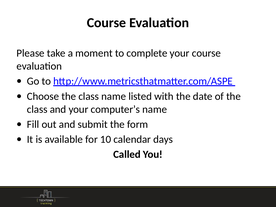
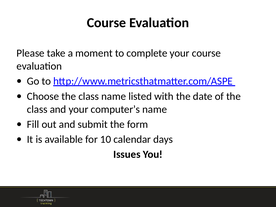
Called: Called -> Issues
